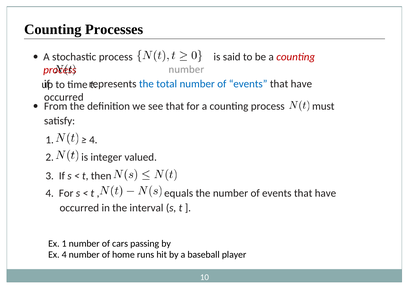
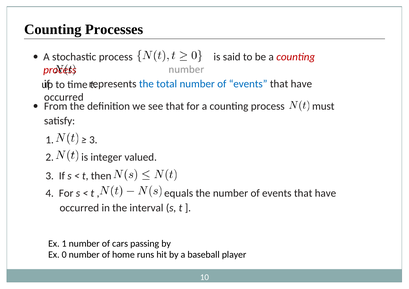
4 at (93, 140): 4 -> 3
Ex 4: 4 -> 0
